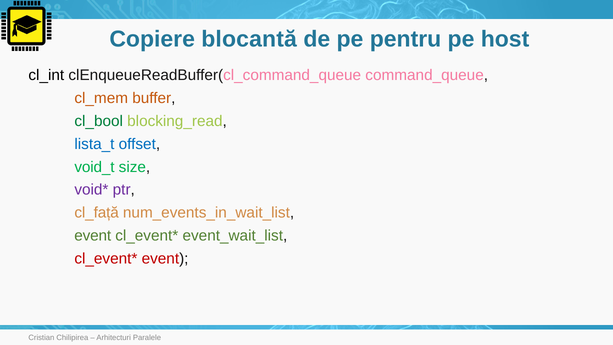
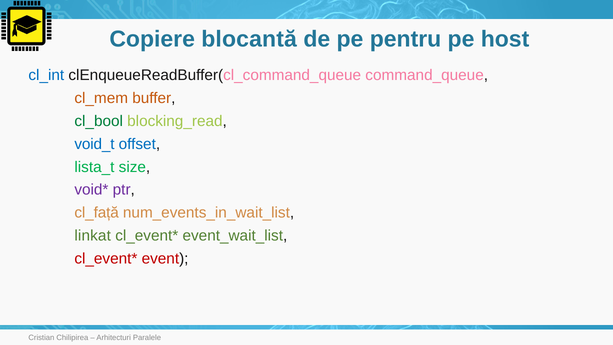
cl_int colour: black -> blue
lista_t: lista_t -> void_t
void_t: void_t -> lista_t
event at (93, 236): event -> linkat
